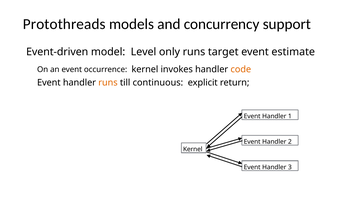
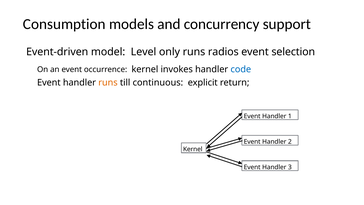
Protothreads: Protothreads -> Consumption
target: target -> radios
estimate: estimate -> selection
code colour: orange -> blue
